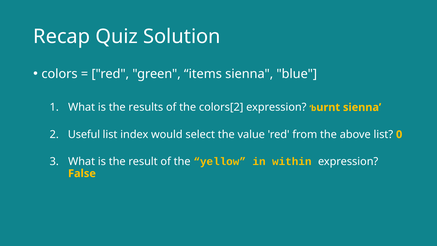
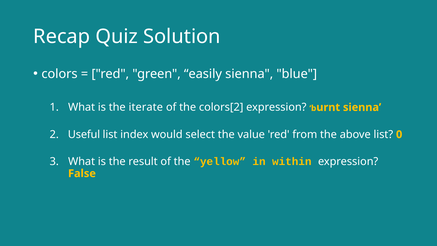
items: items -> easily
results: results -> iterate
